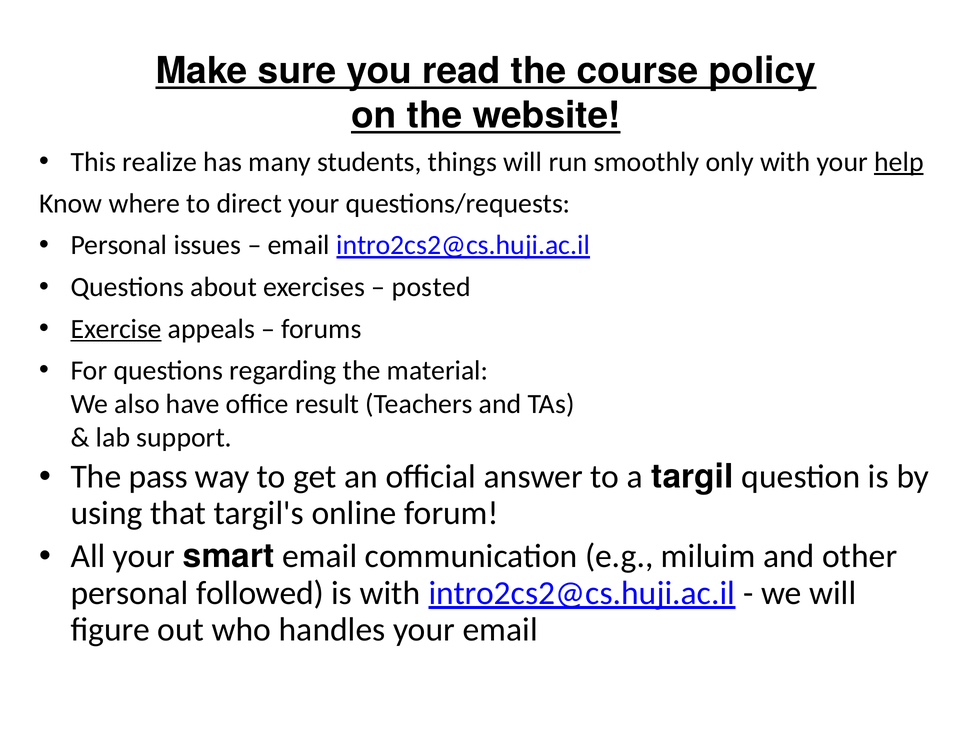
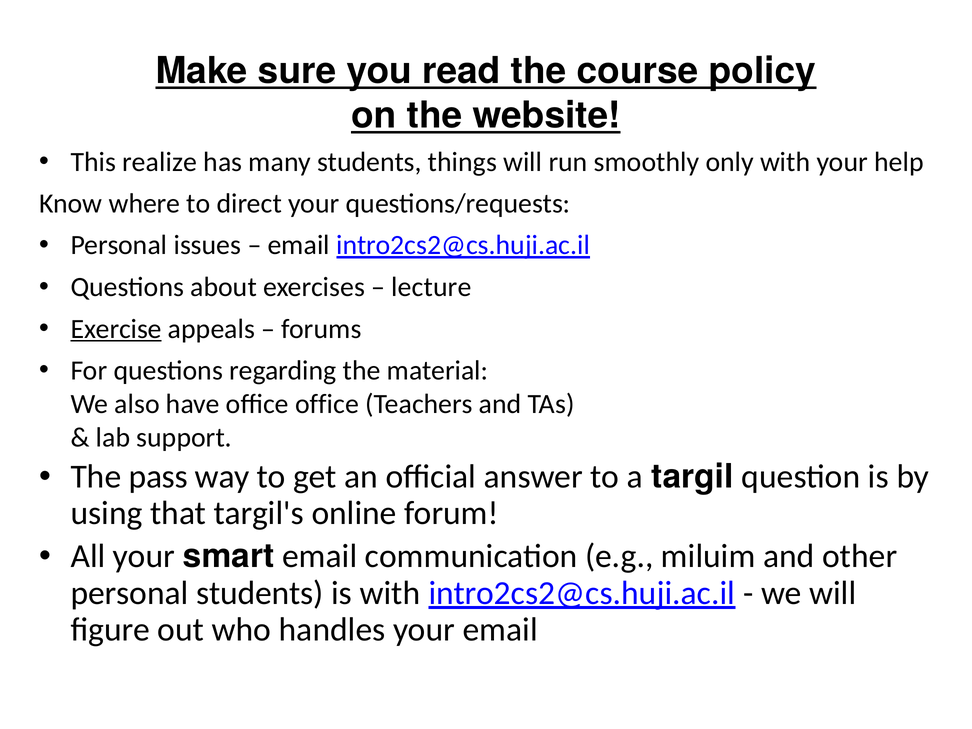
help underline: present -> none
posted: posted -> lecture
office result: result -> office
personal followed: followed -> students
